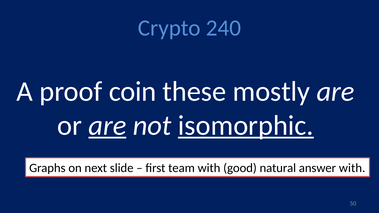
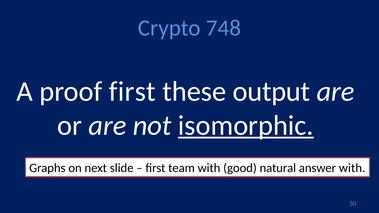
240: 240 -> 748
proof coin: coin -> first
mostly: mostly -> output
are at (107, 126) underline: present -> none
